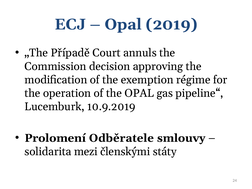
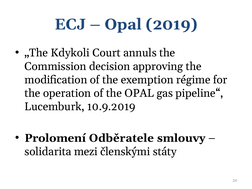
Případě: Případě -> Kdykoli
